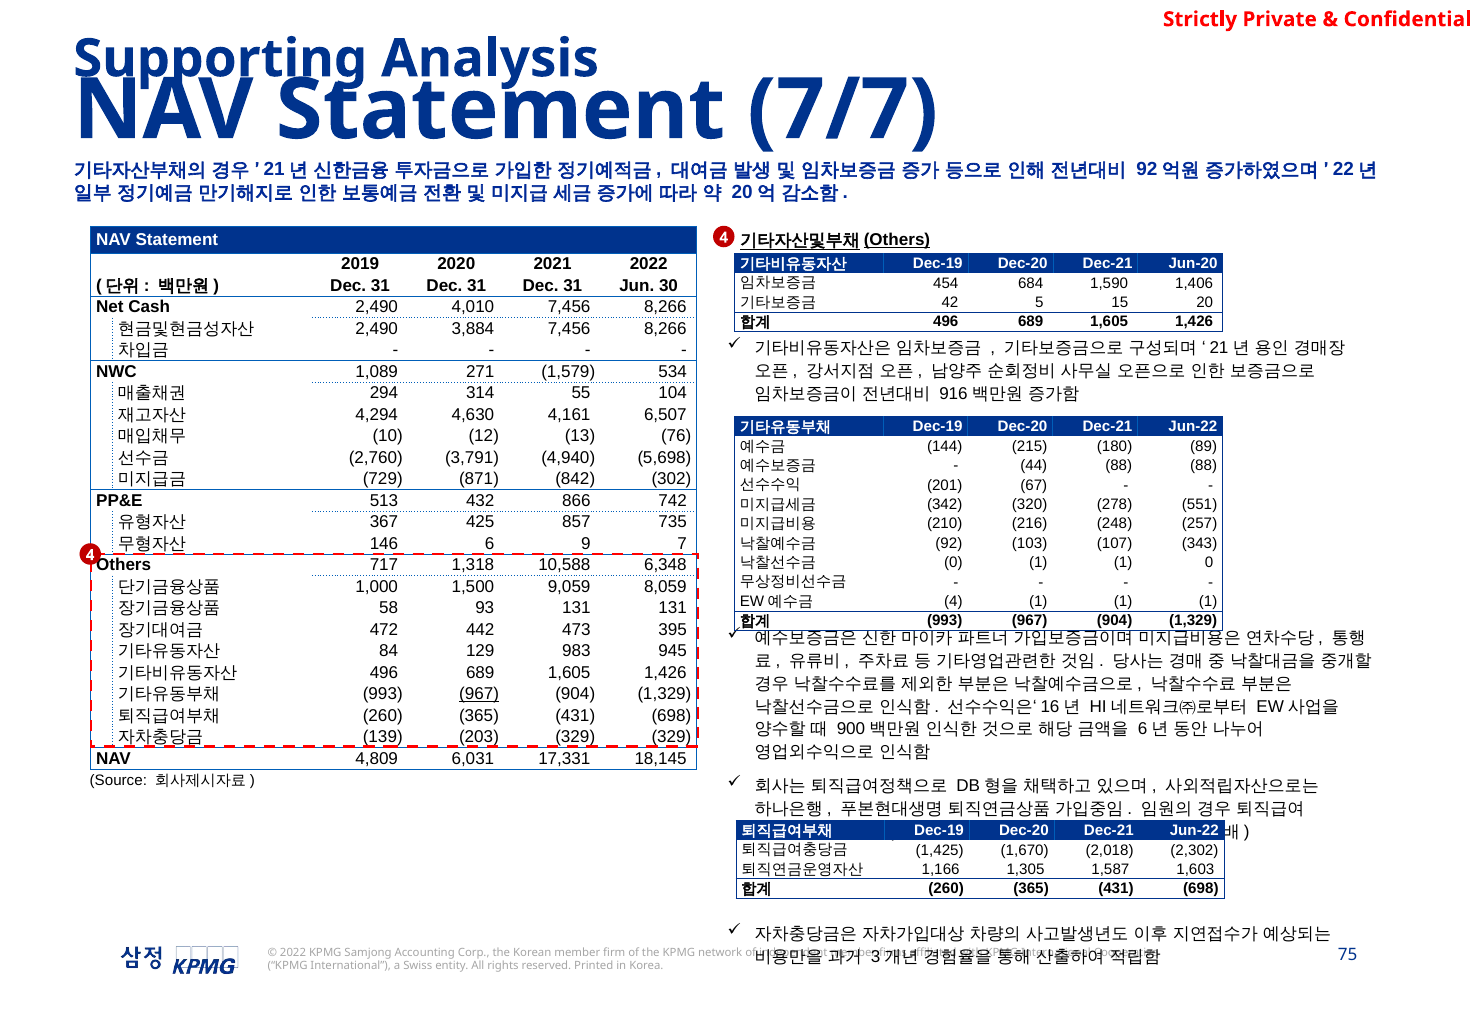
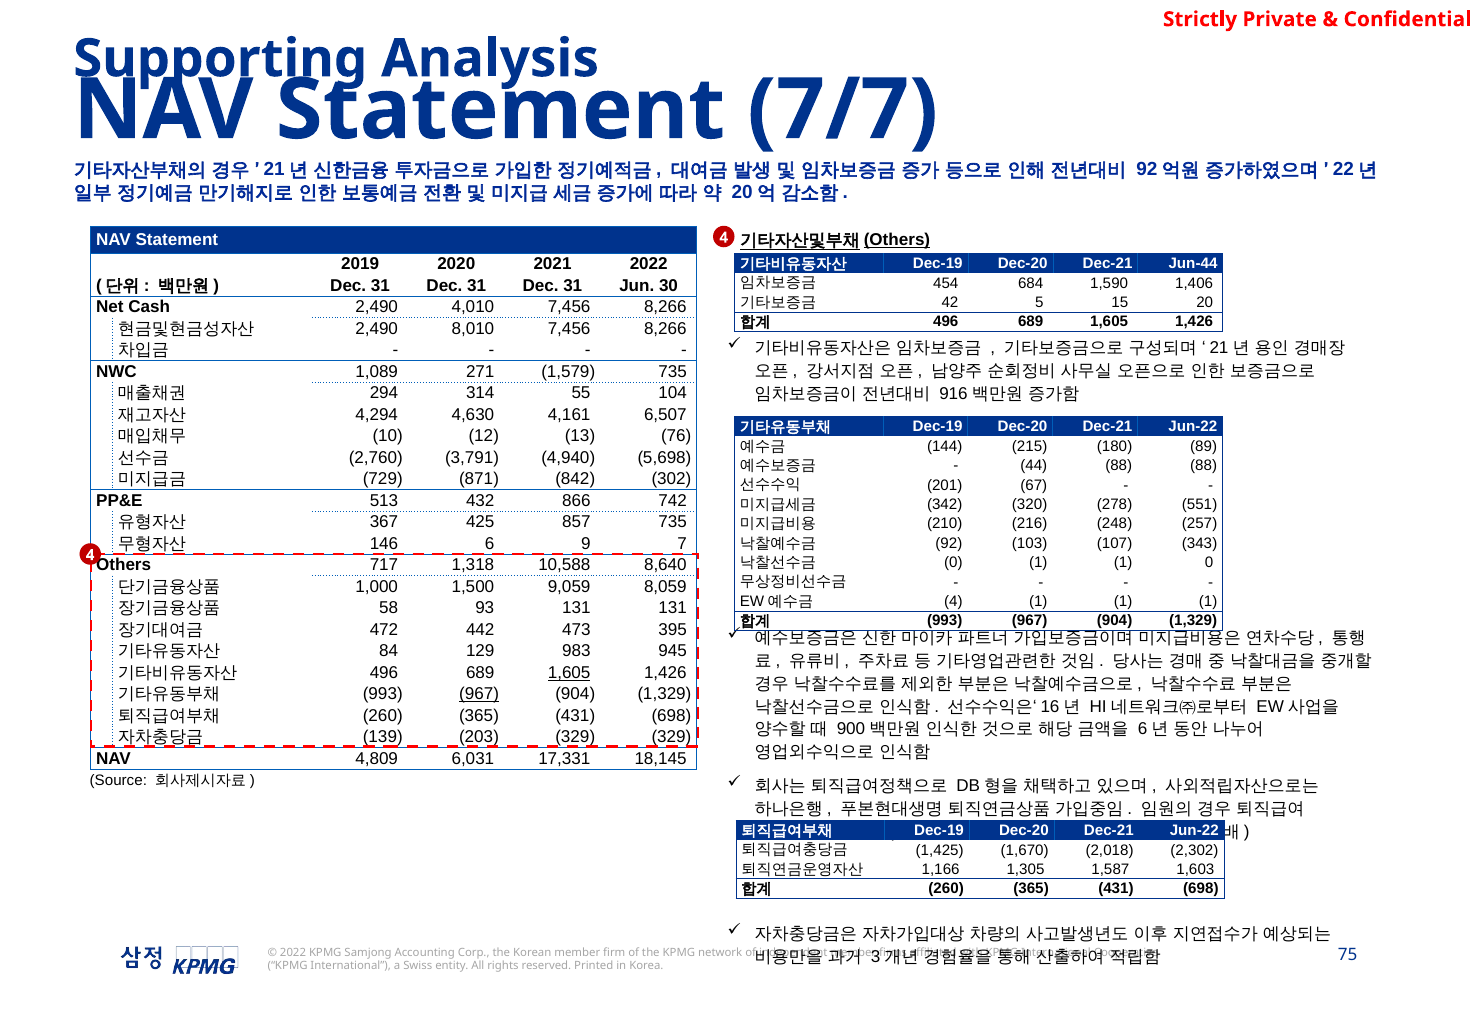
Jun-20: Jun-20 -> Jun-44
3,884: 3,884 -> 8,010
1,579 534: 534 -> 735
6,348: 6,348 -> 8,640
1,605 at (569, 673) underline: none -> present
